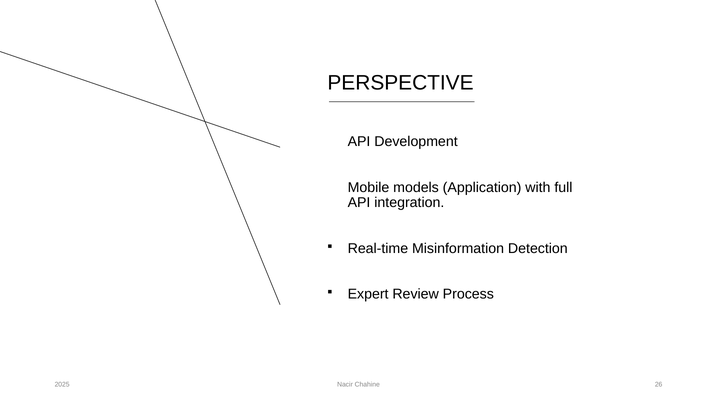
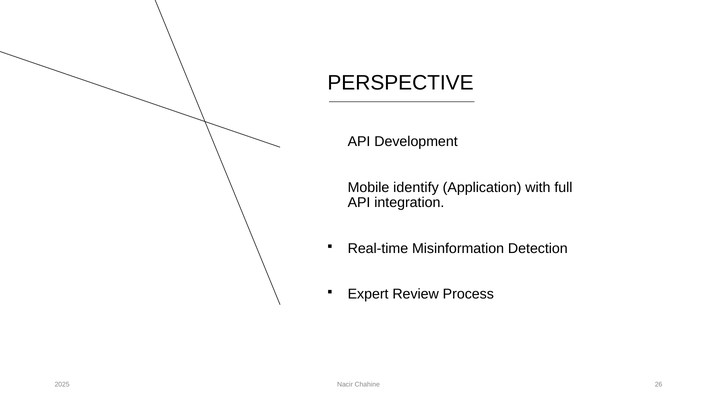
models: models -> identify
